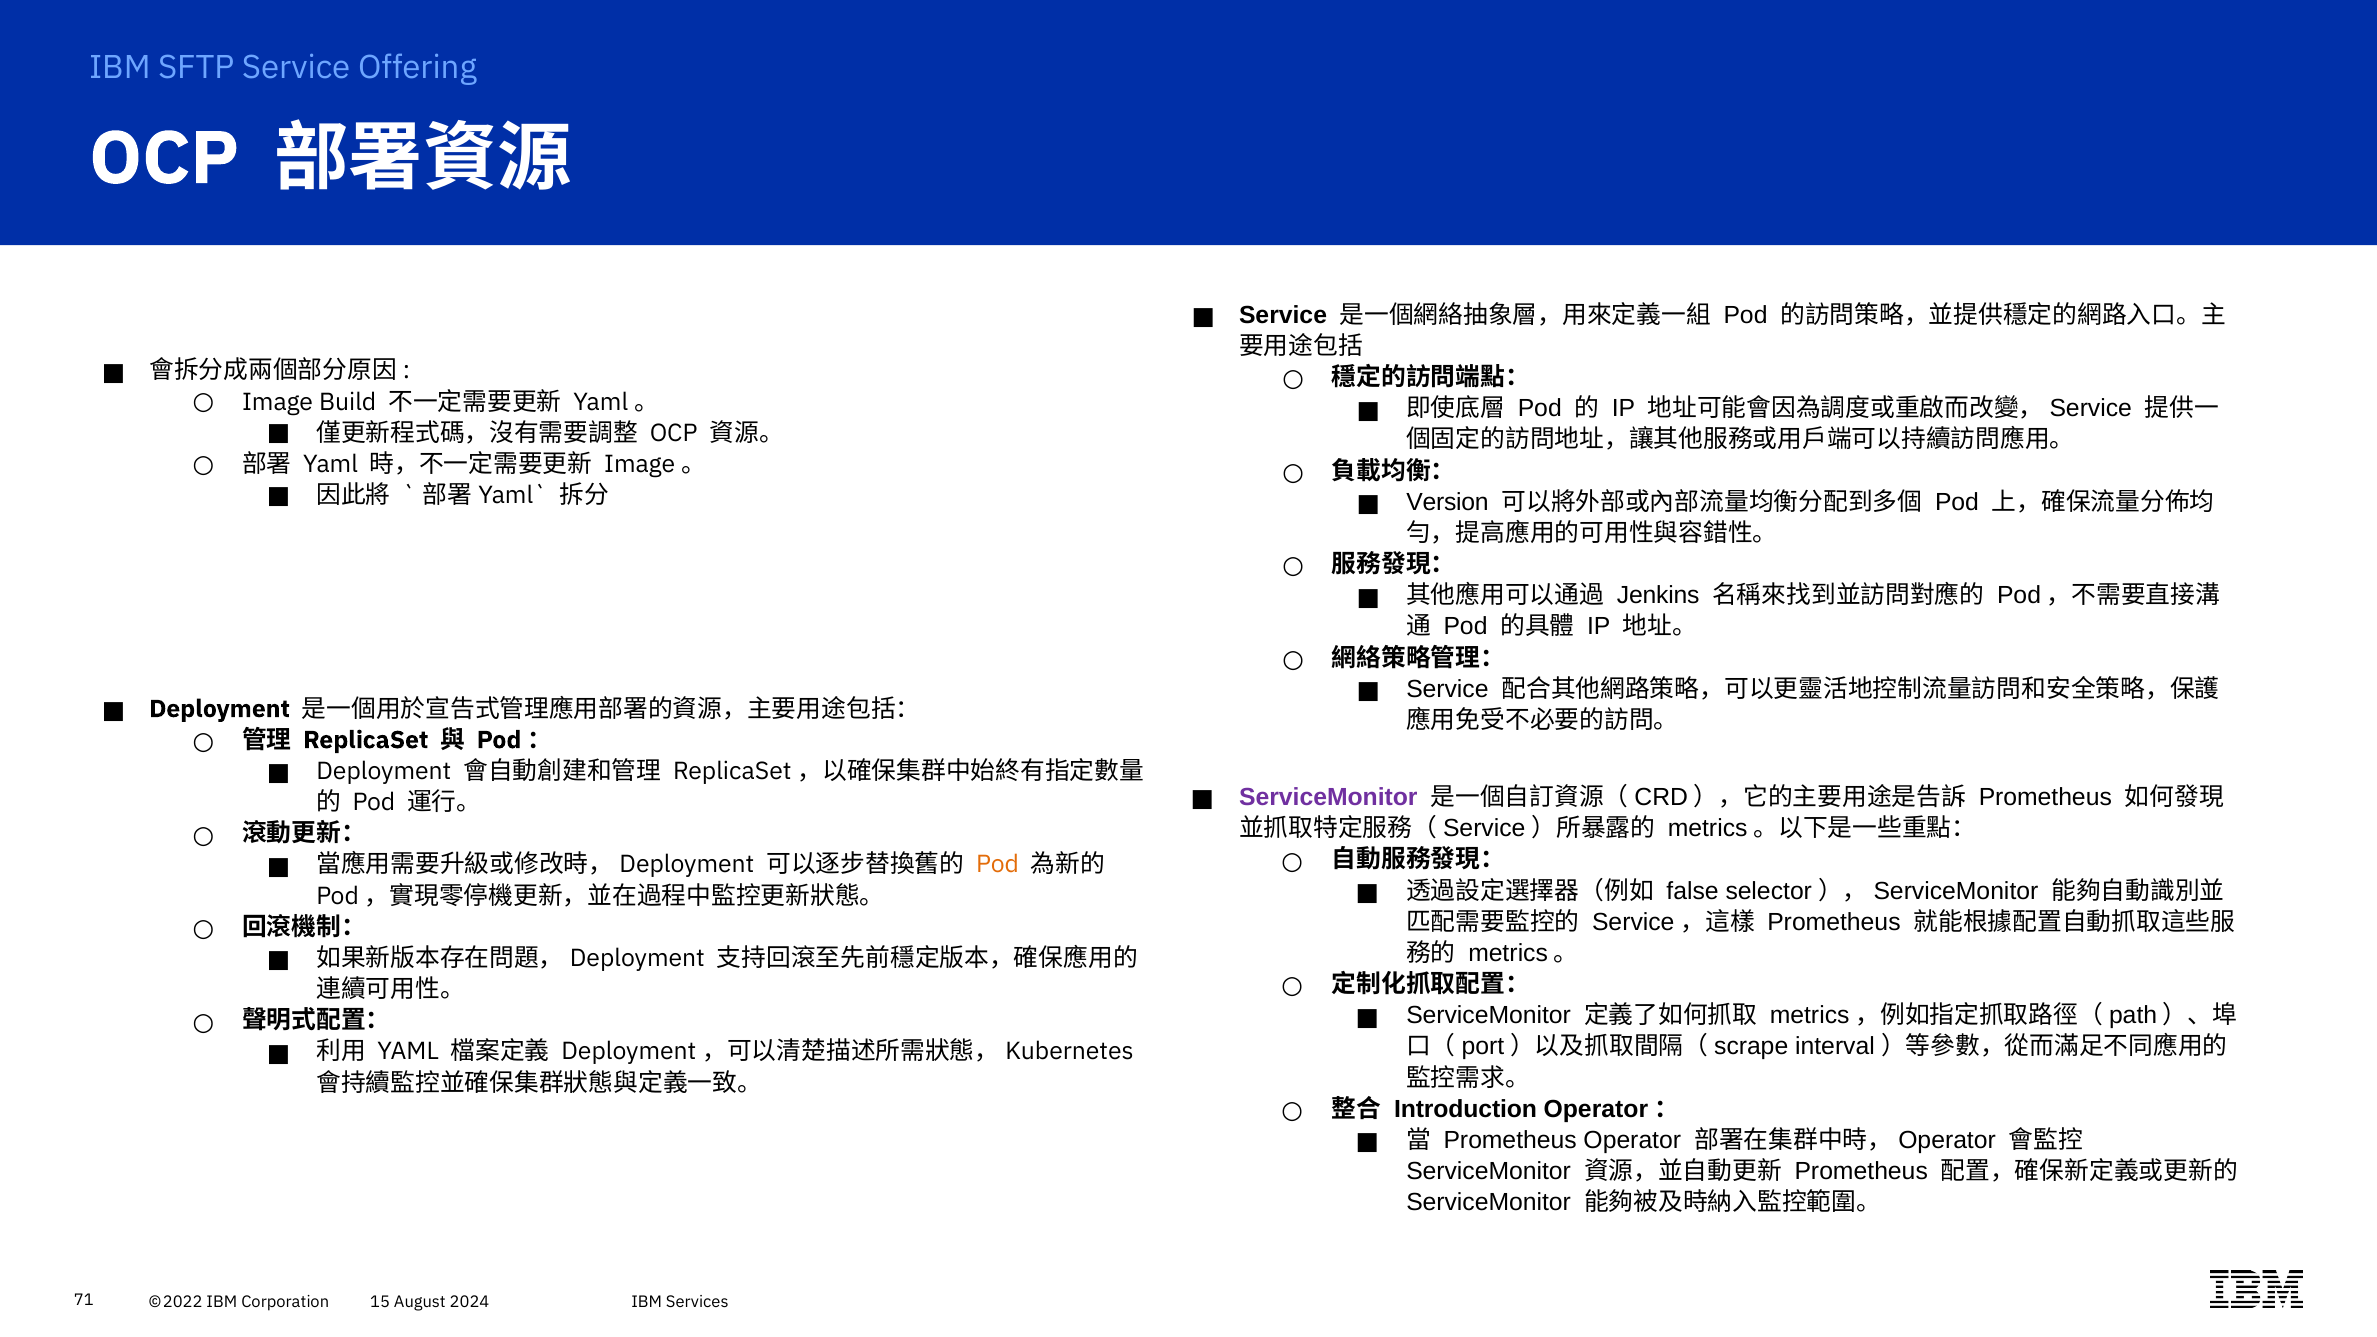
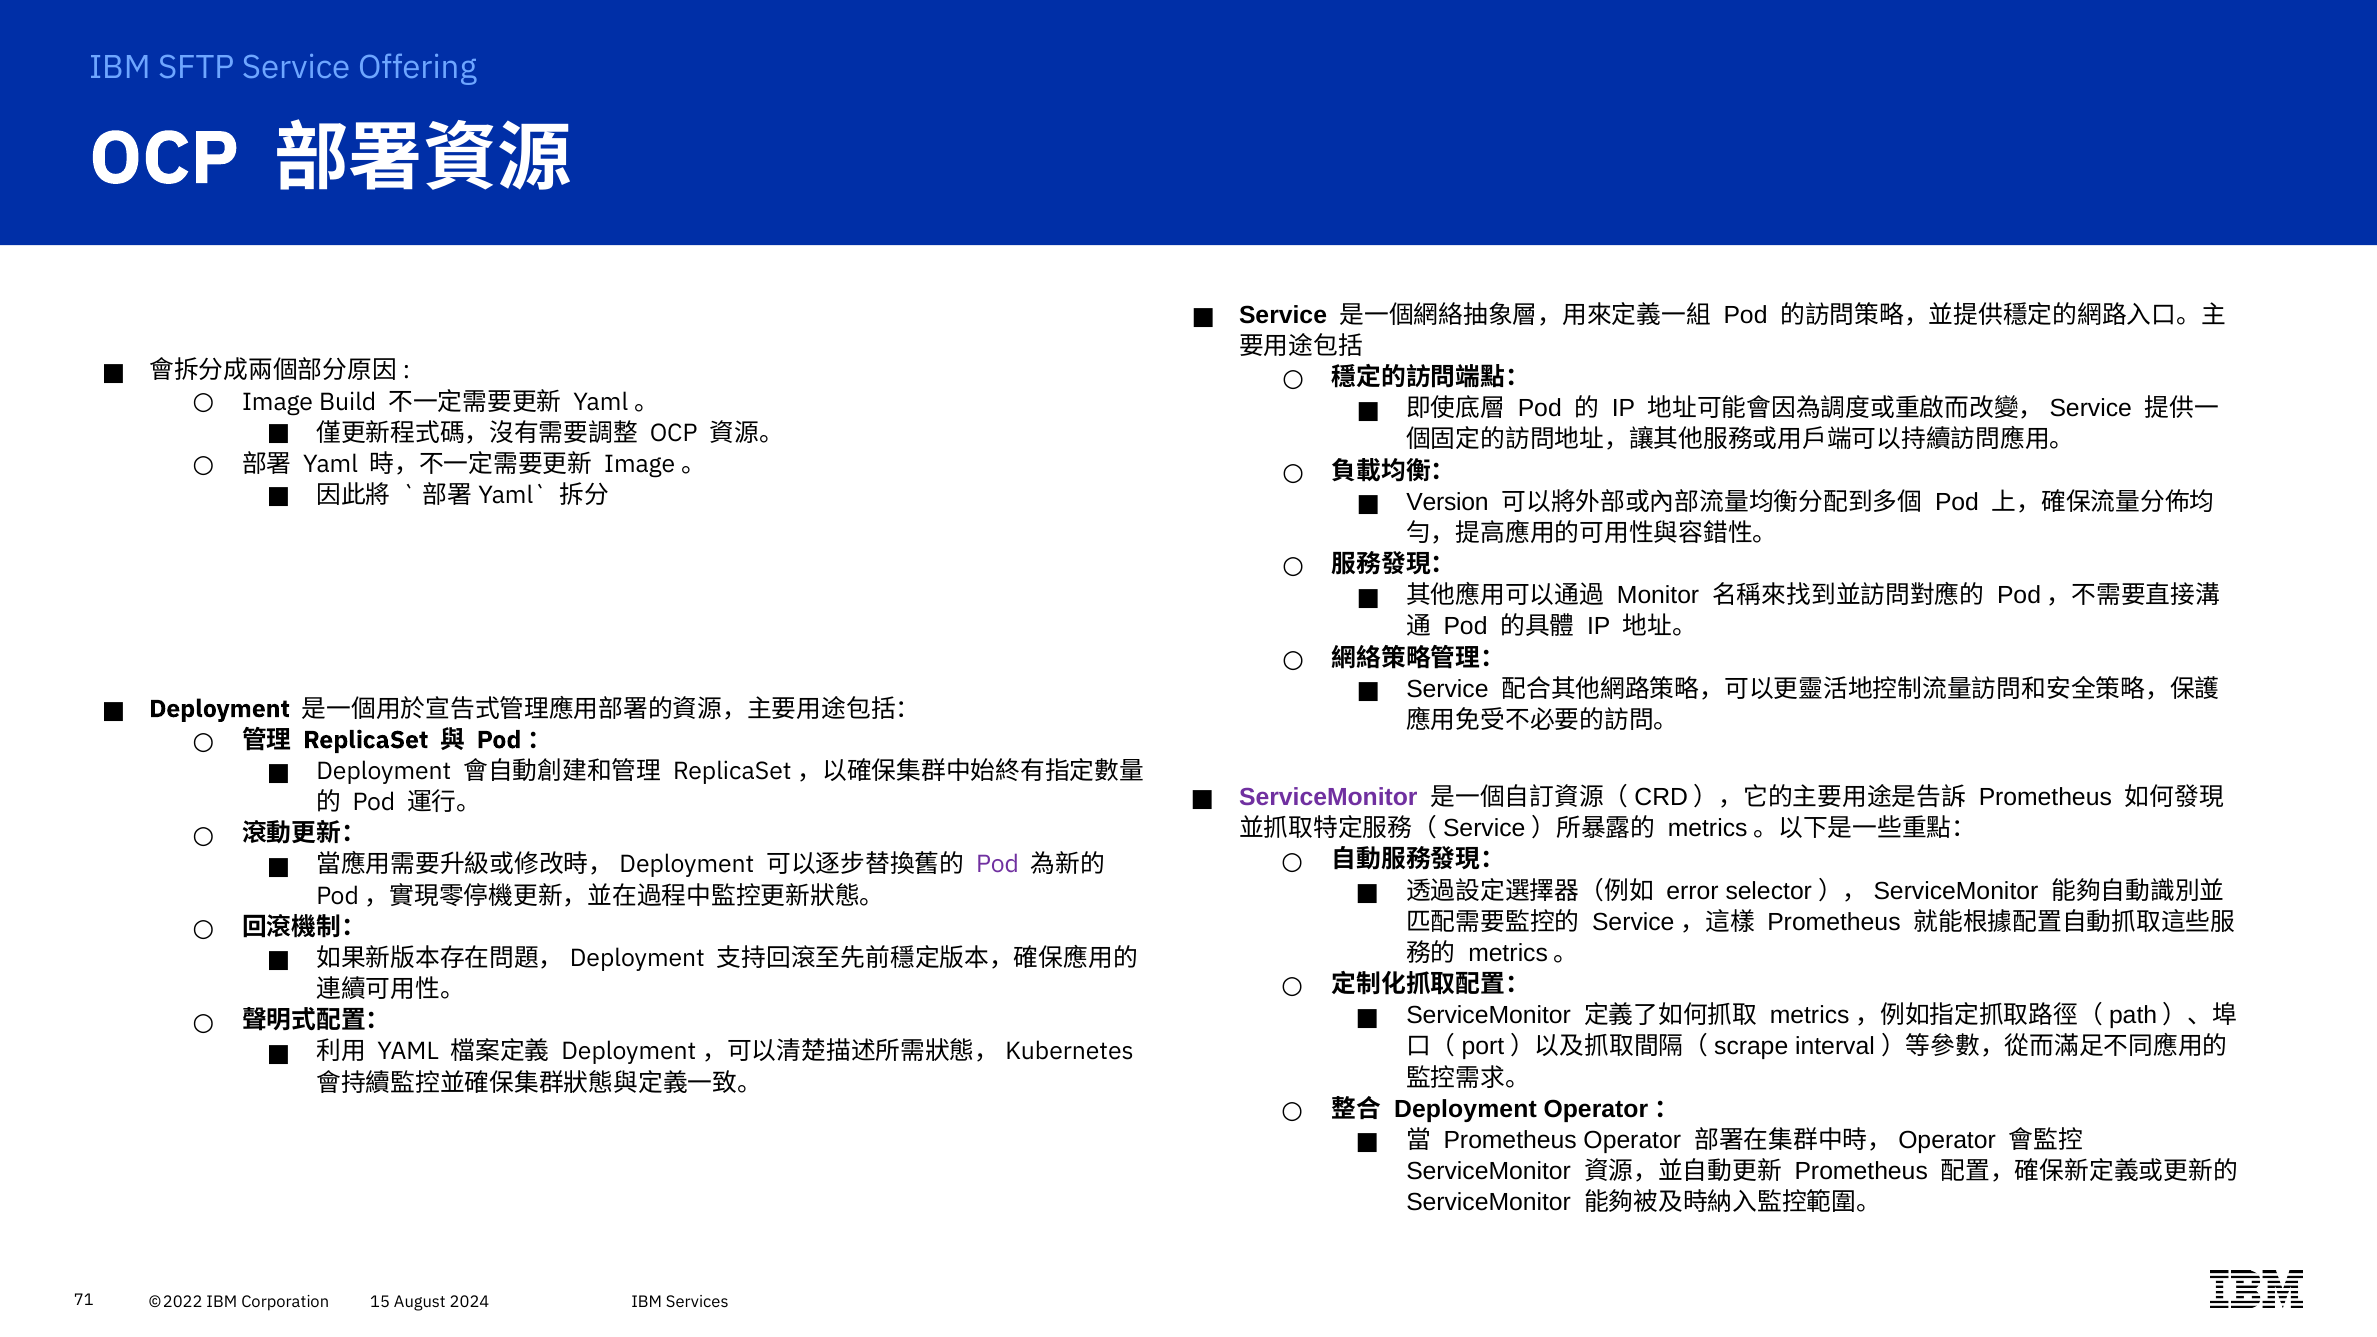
Jenkins: Jenkins -> Monitor
Pod at (998, 865) colour: orange -> purple
false: false -> error
Introduction at (1466, 1109): Introduction -> Deployment
